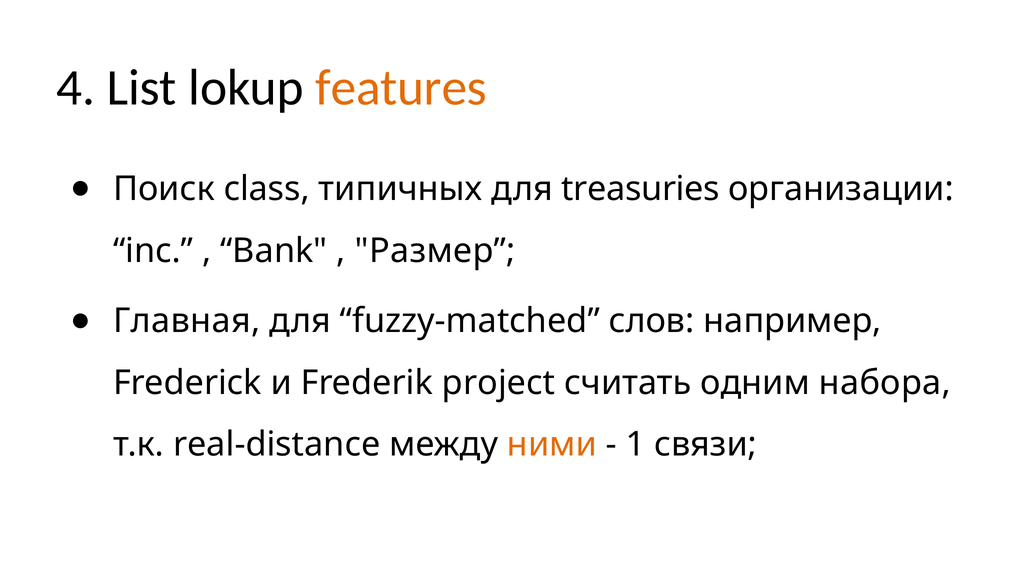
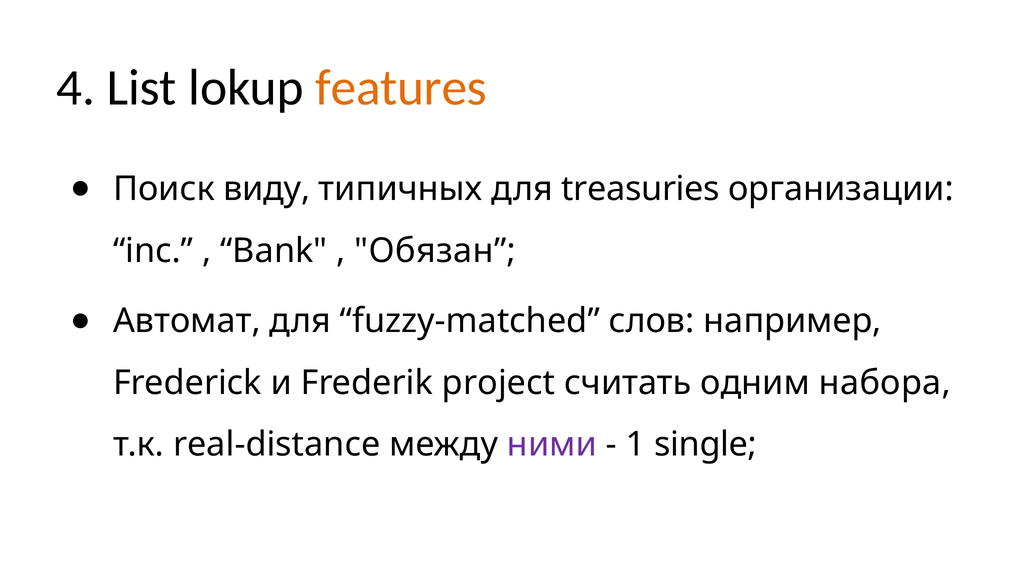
class: class -> виду
Размер: Размер -> Обязан
Главная: Главная -> Автомат
ними colour: orange -> purple
связи: связи -> single
